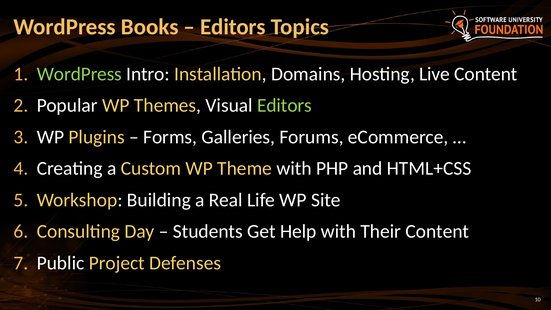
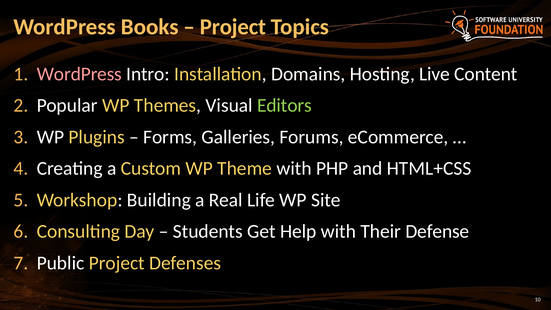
Editors at (233, 27): Editors -> Project
WordPress at (79, 74) colour: light green -> pink
Their Content: Content -> Defense
